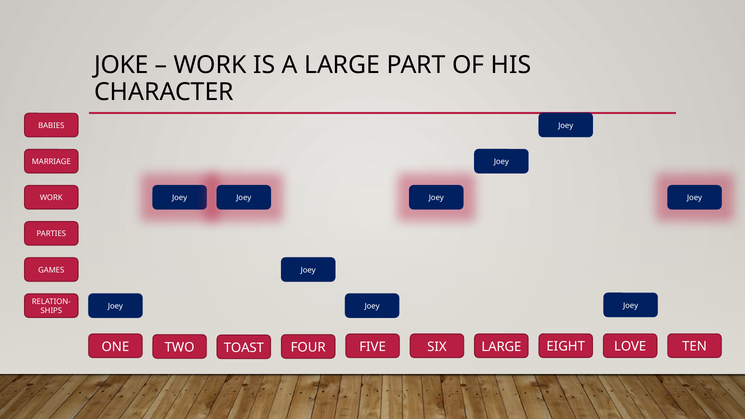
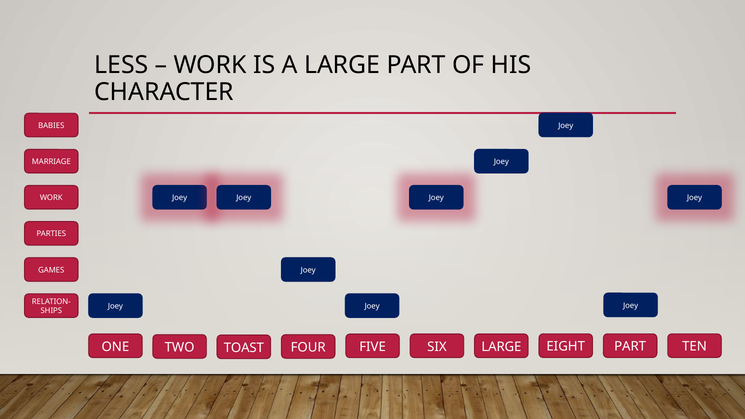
JOKE: JOKE -> LESS
EIGHT LOVE: LOVE -> PART
